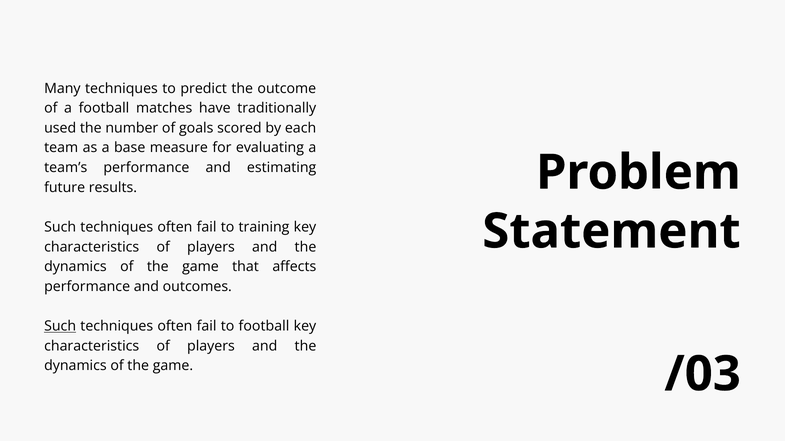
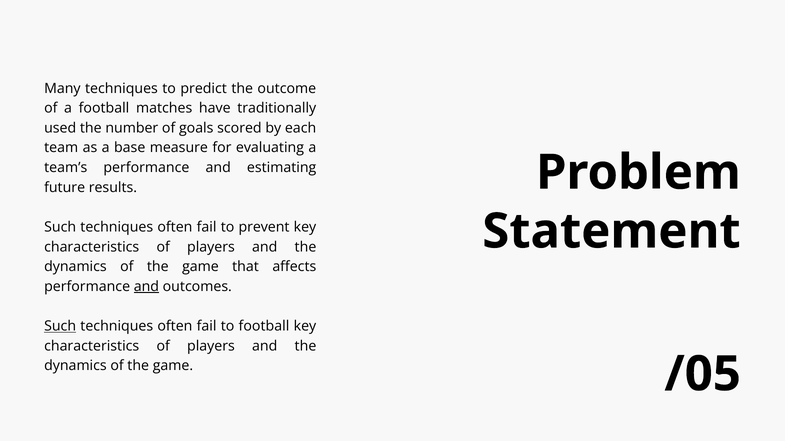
training: training -> prevent
and at (146, 287) underline: none -> present
/03: /03 -> /05
